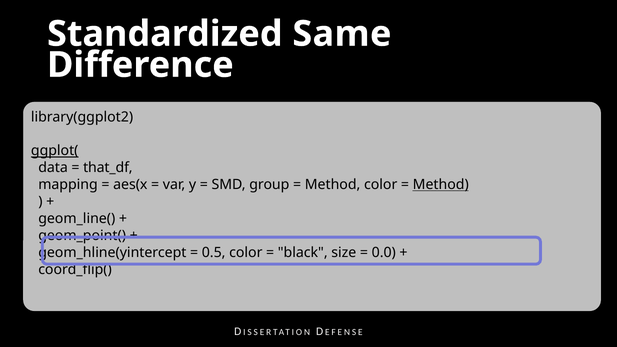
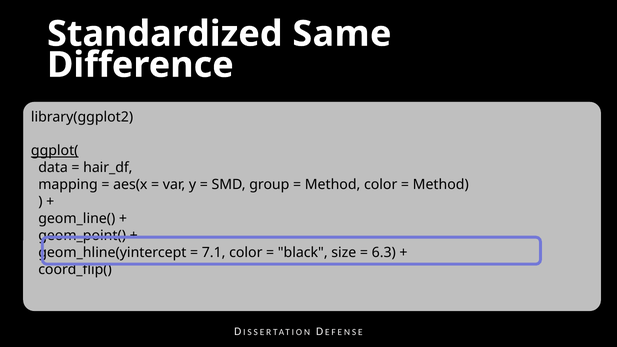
that_df: that_df -> hair_df
Method at (441, 185) underline: present -> none
0.5: 0.5 -> 7.1
0.0: 0.0 -> 6.3
